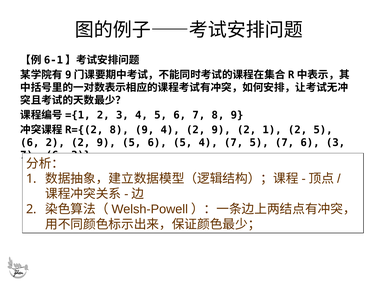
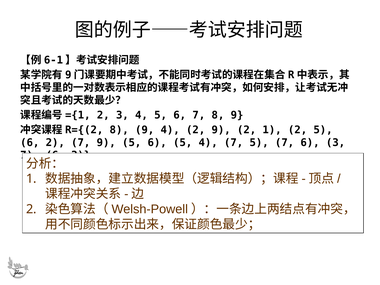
2 2: 2 -> 7
